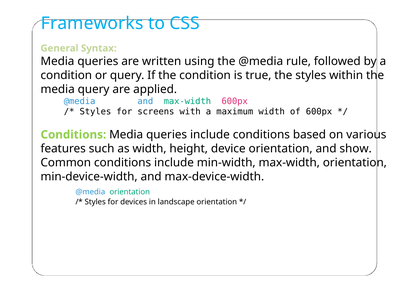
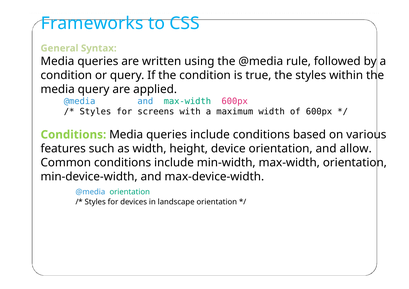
show: show -> allow
